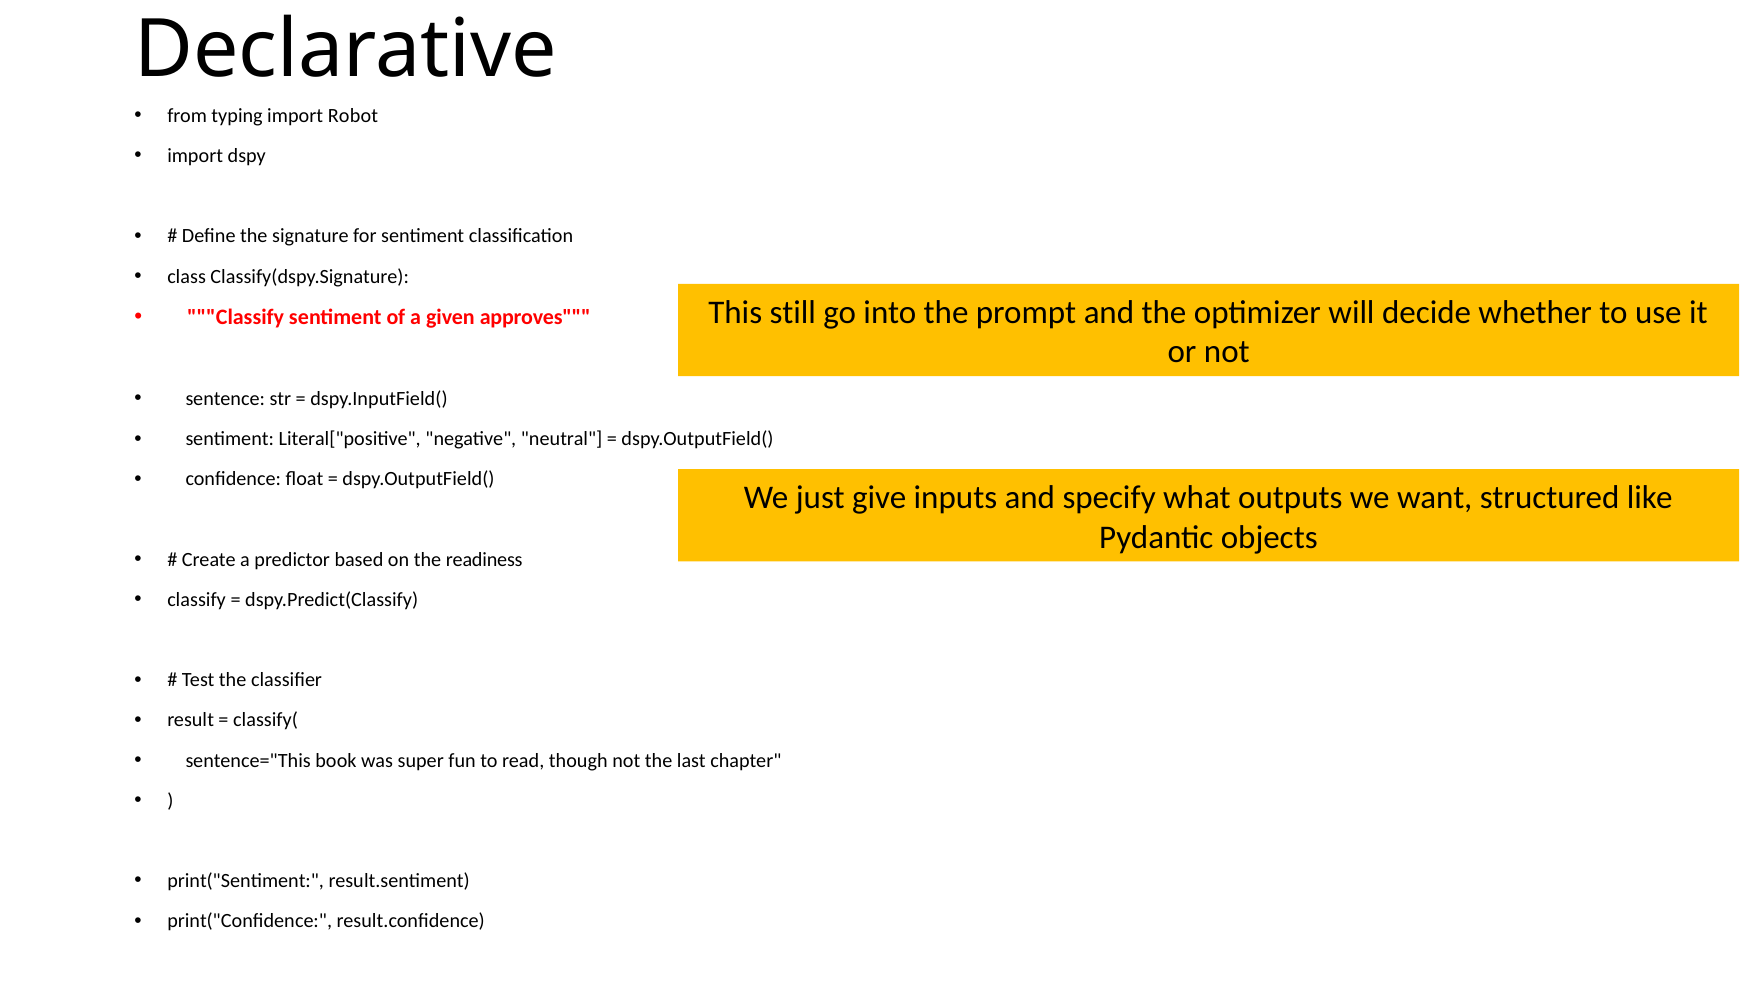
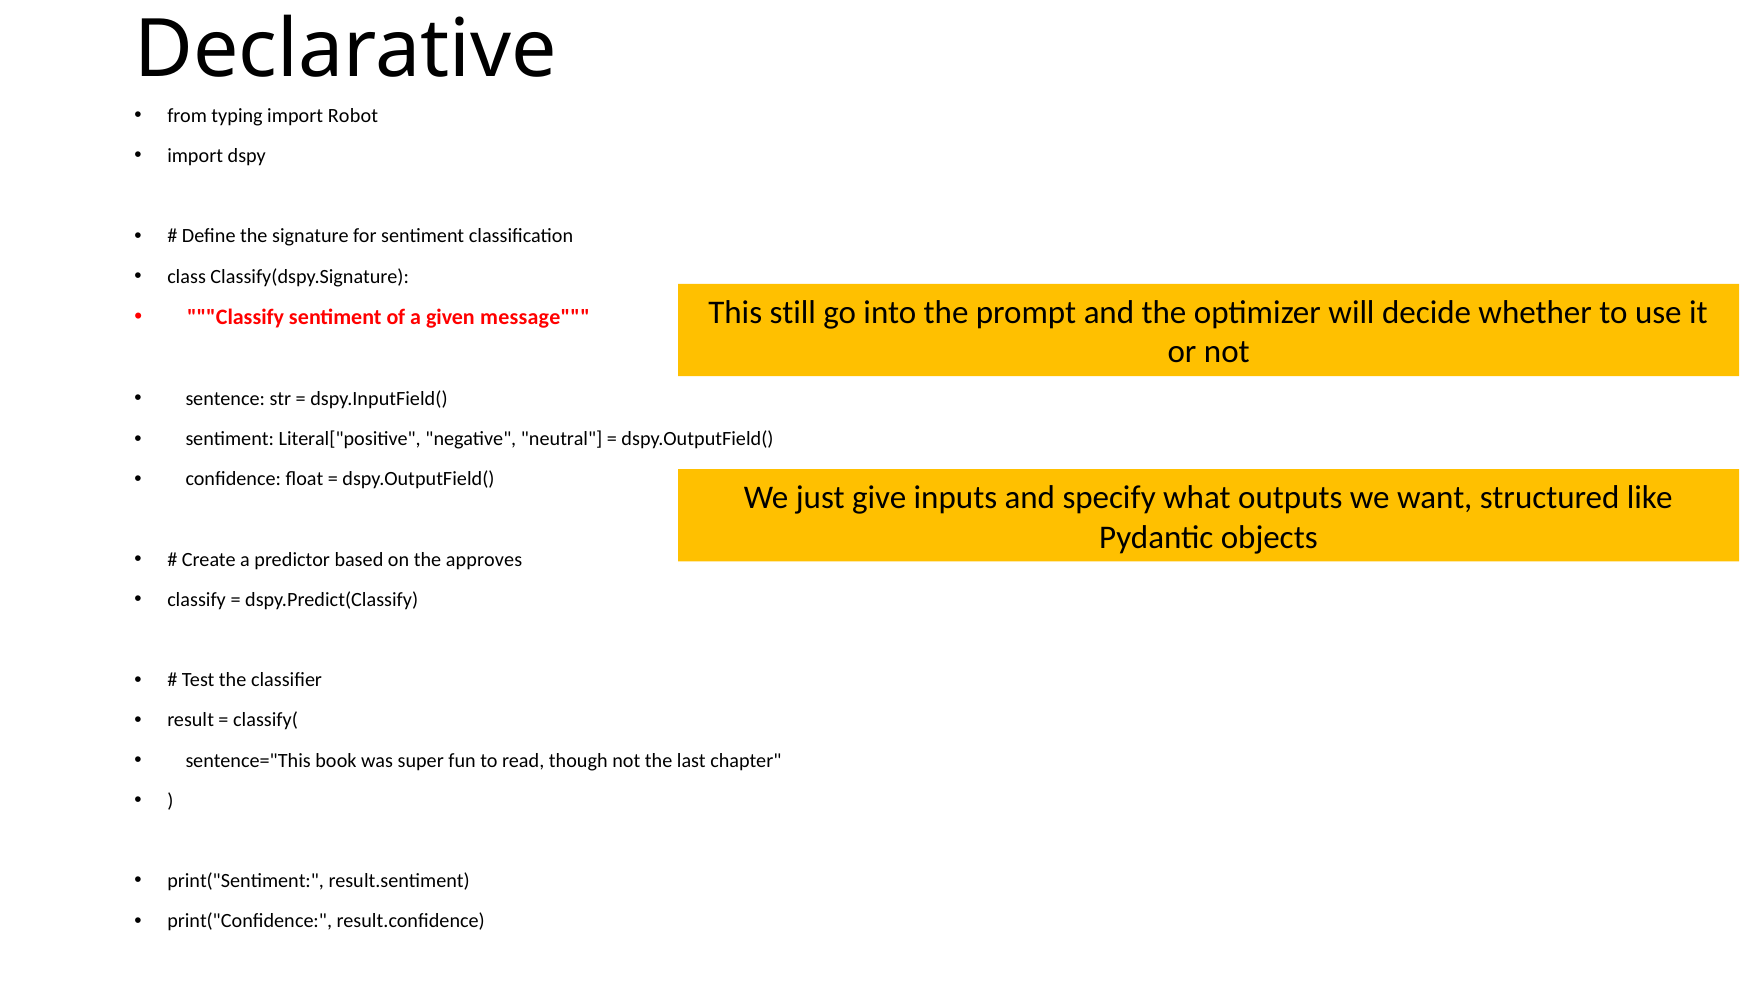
approves: approves -> message
readiness: readiness -> approves
